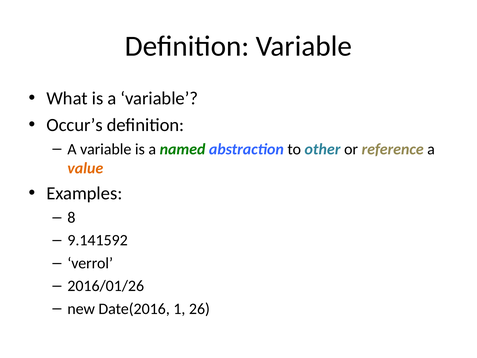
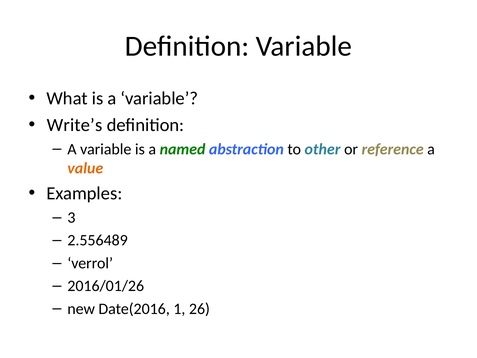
Occur’s: Occur’s -> Write’s
8: 8 -> 3
9.141592: 9.141592 -> 2.556489
